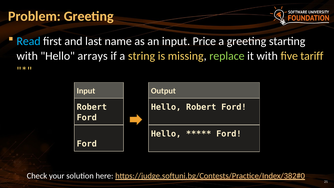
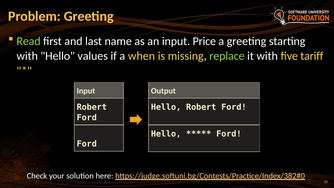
Read colour: light blue -> light green
arrays: arrays -> values
string: string -> when
